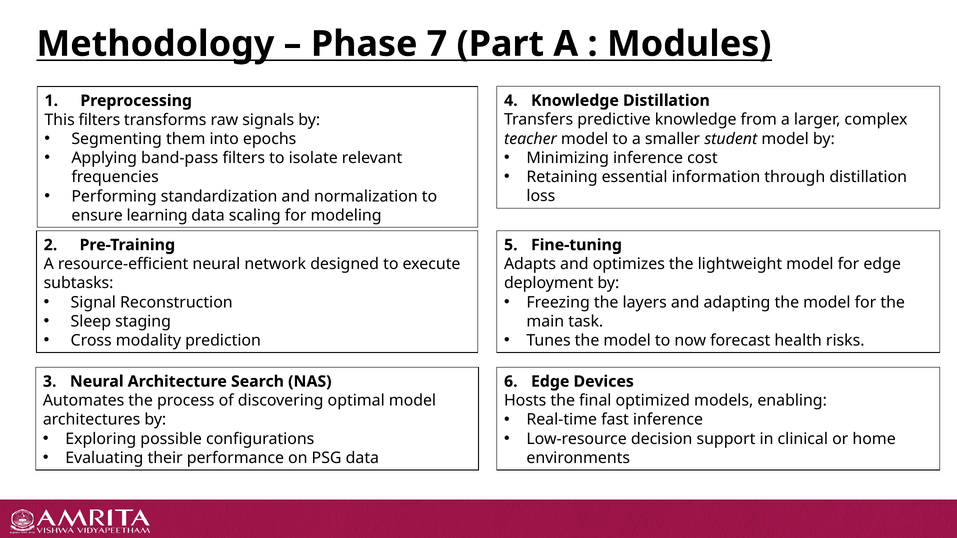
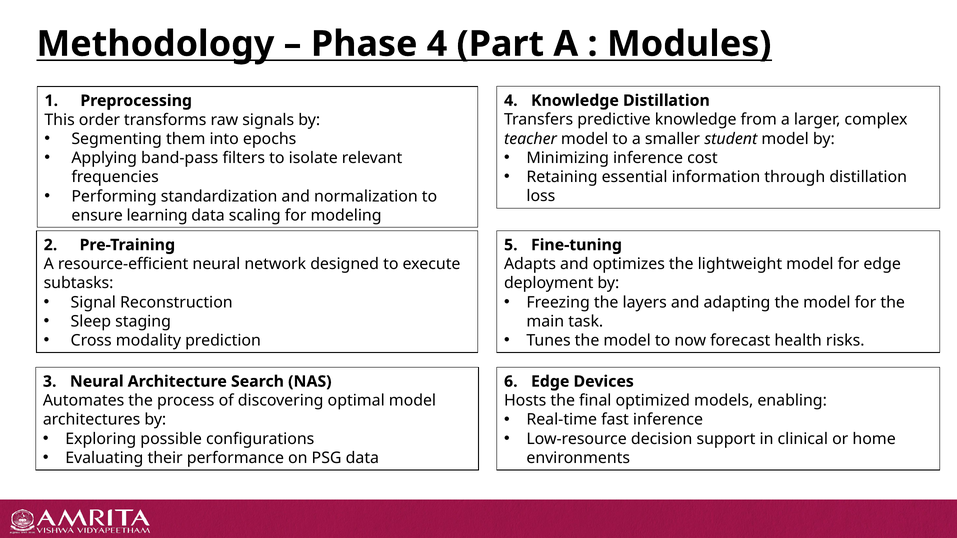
Phase 7: 7 -> 4
This filters: filters -> order
